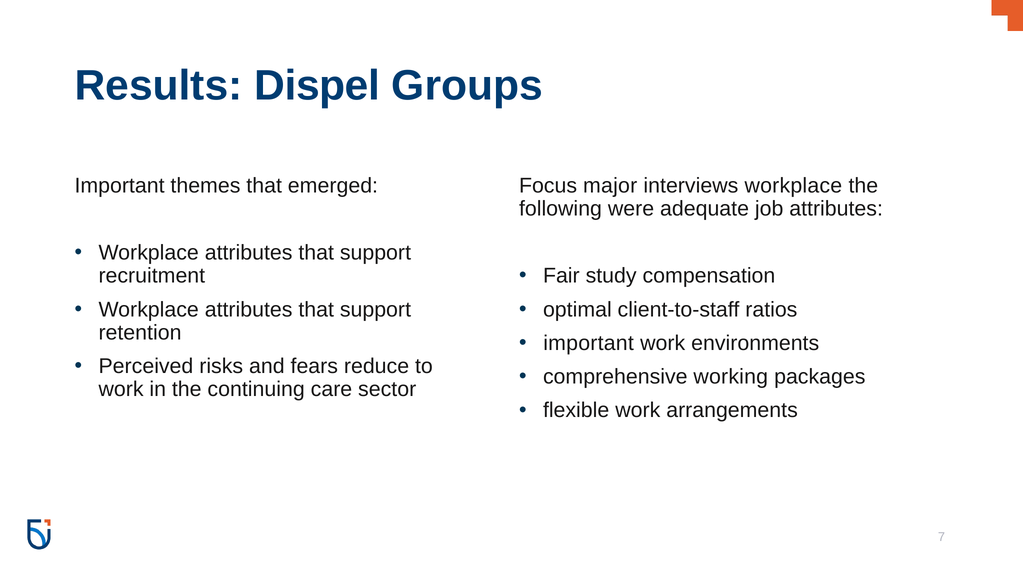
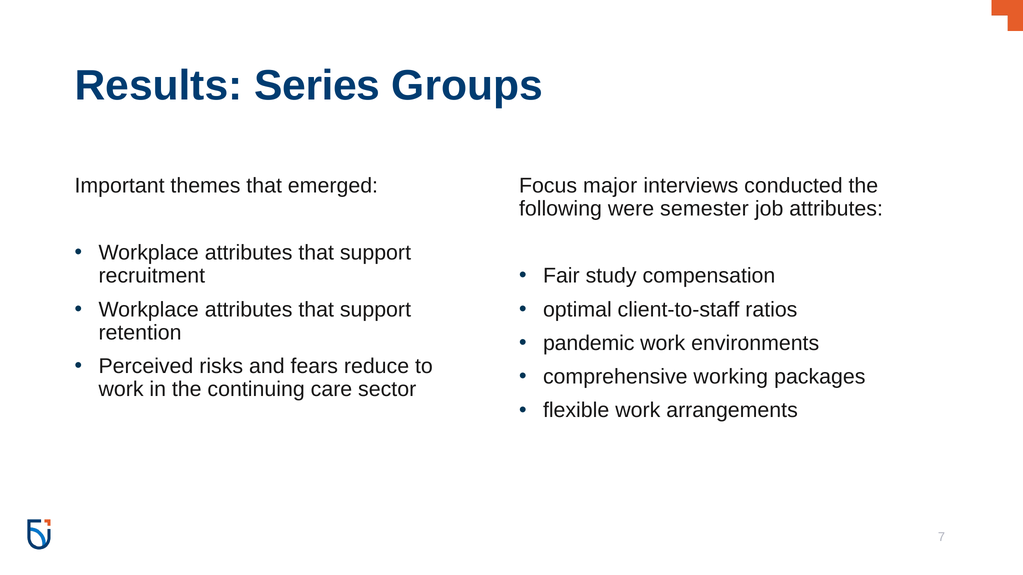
Dispel: Dispel -> Series
interviews workplace: workplace -> conducted
adequate: adequate -> semester
important at (589, 343): important -> pandemic
